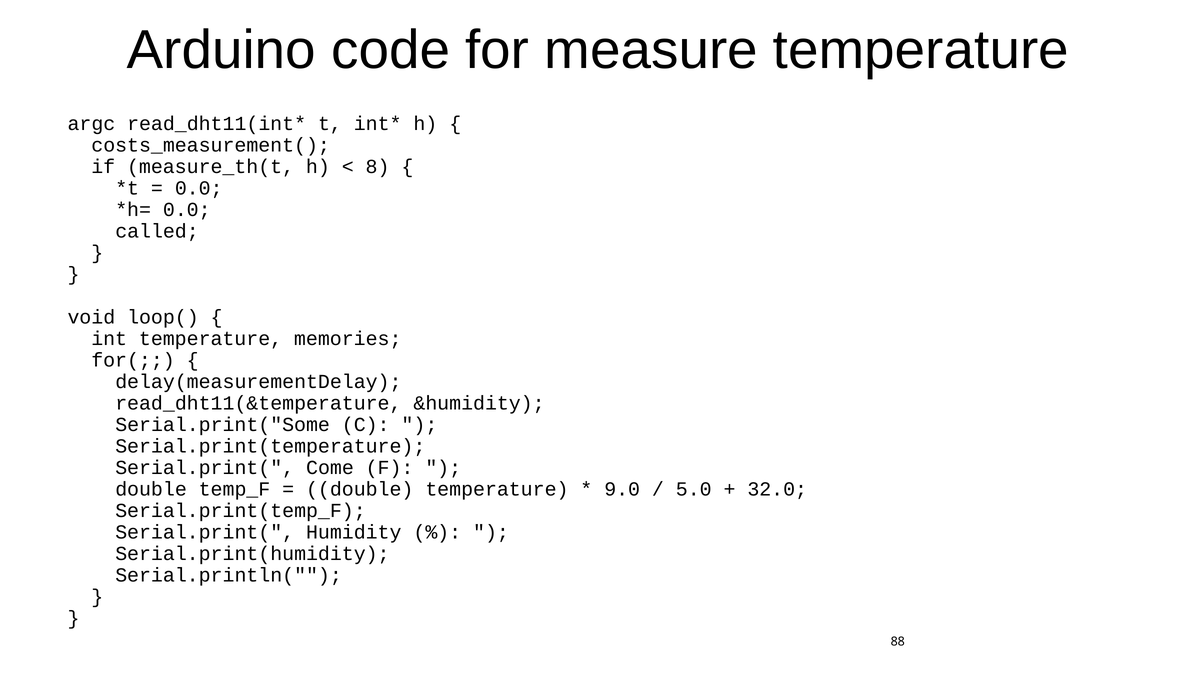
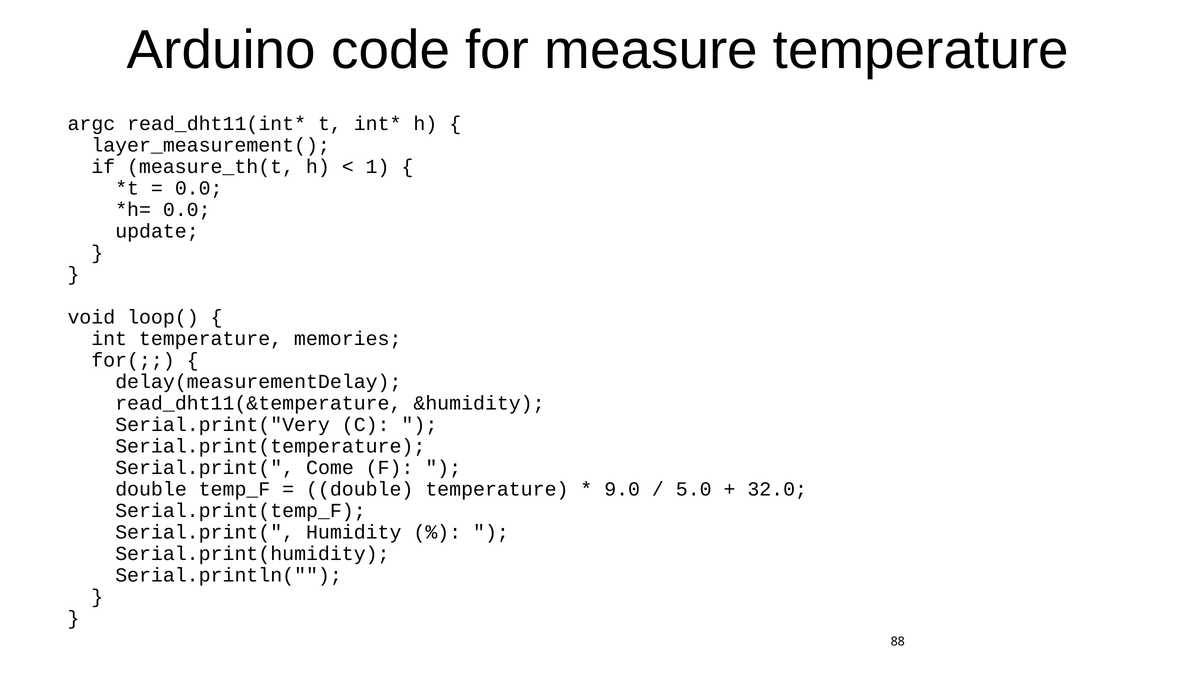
costs_measurement(: costs_measurement( -> layer_measurement(
8: 8 -> 1
called: called -> update
Serial.print("Some: Serial.print("Some -> Serial.print("Very
